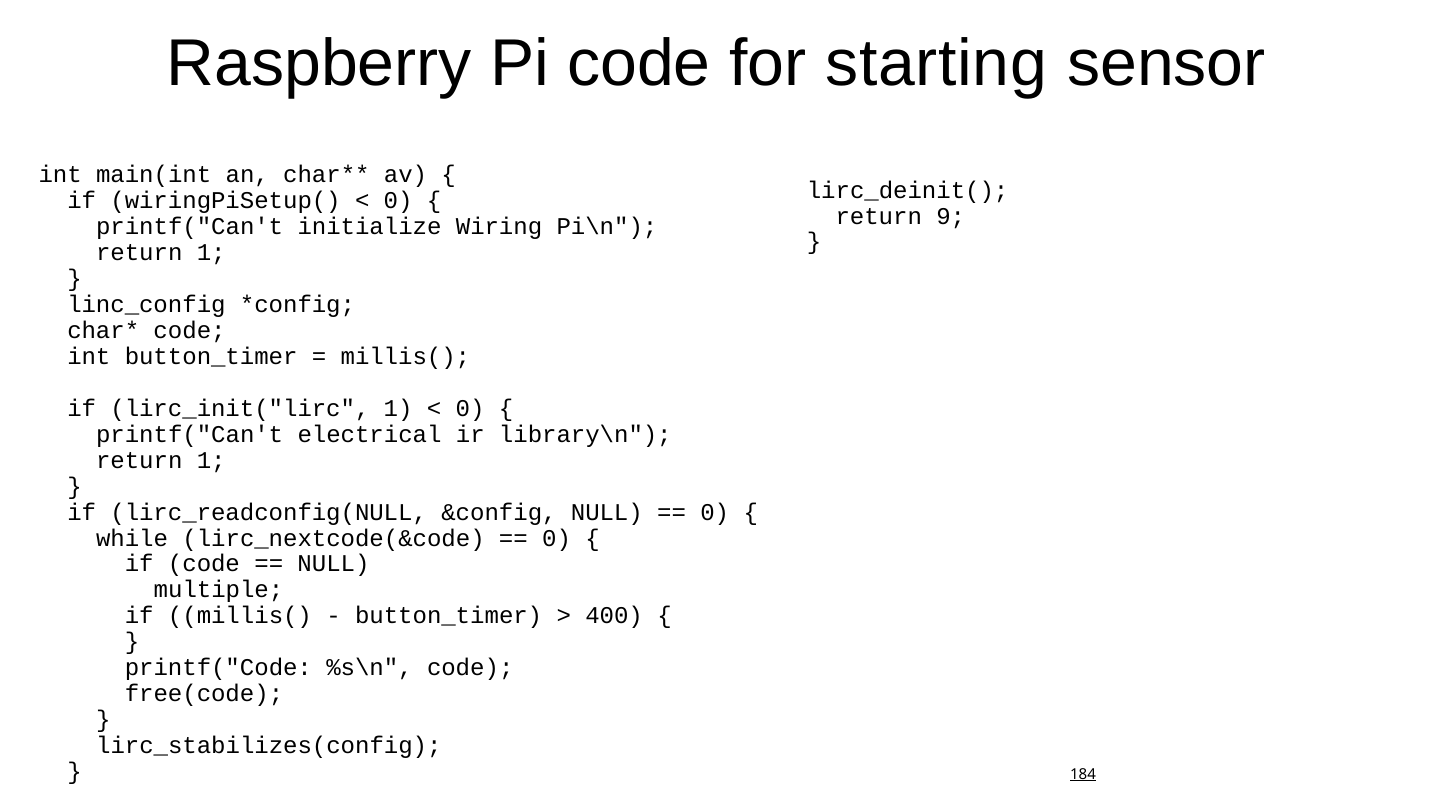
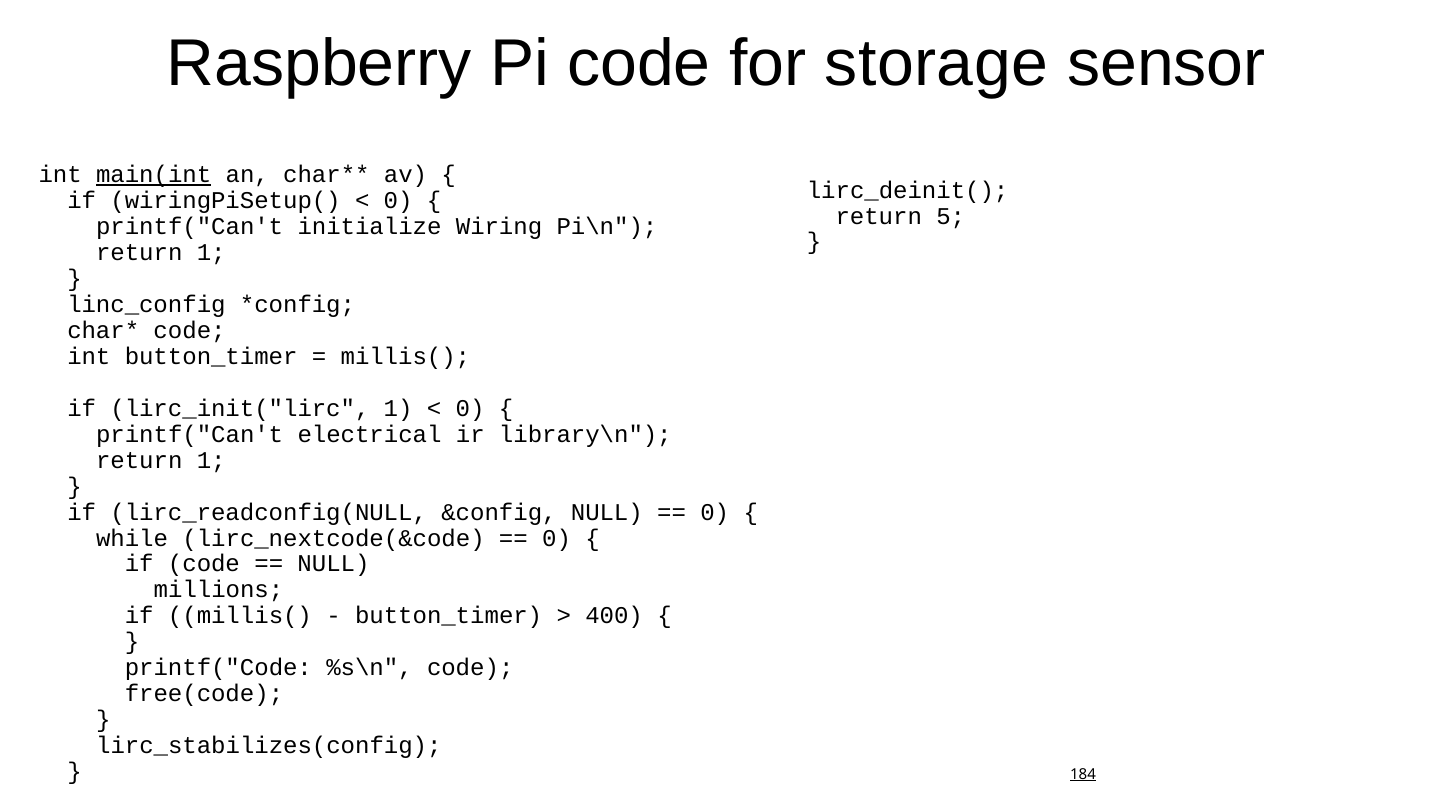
starting: starting -> storage
main(int underline: none -> present
9: 9 -> 5
multiple: multiple -> millions
